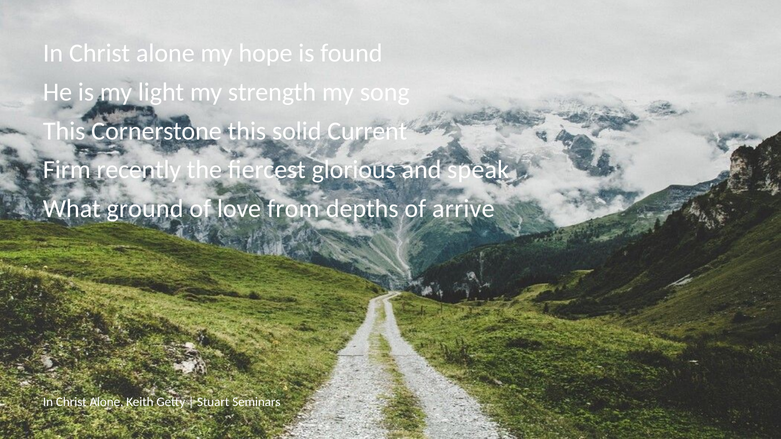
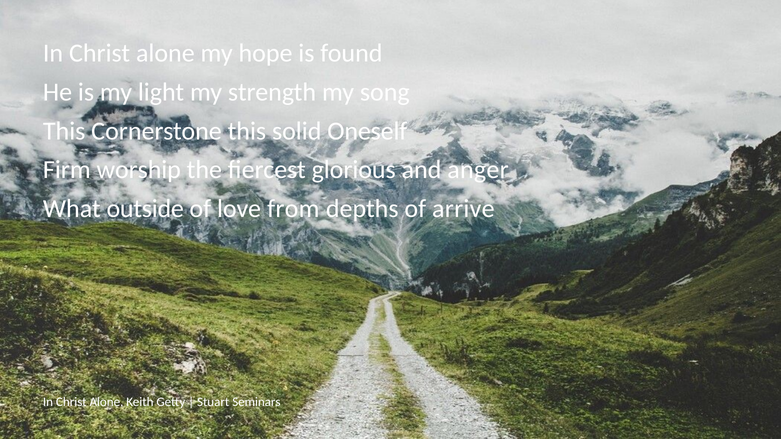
Current: Current -> Oneself
recently: recently -> worship
speak: speak -> anger
ground: ground -> outside
